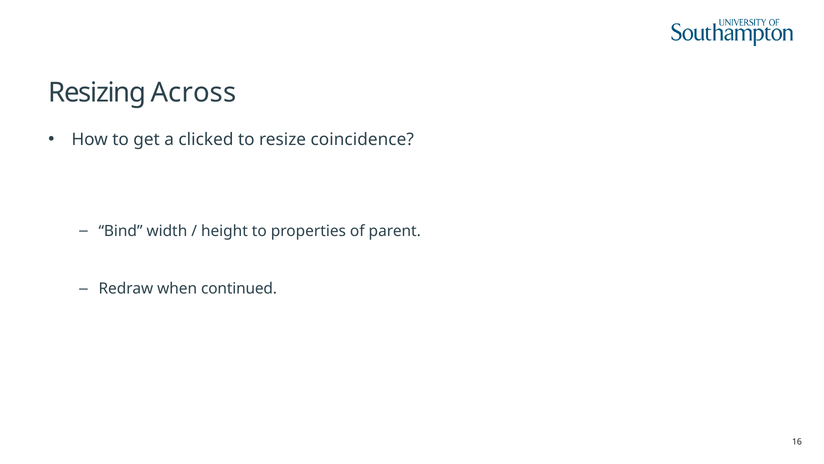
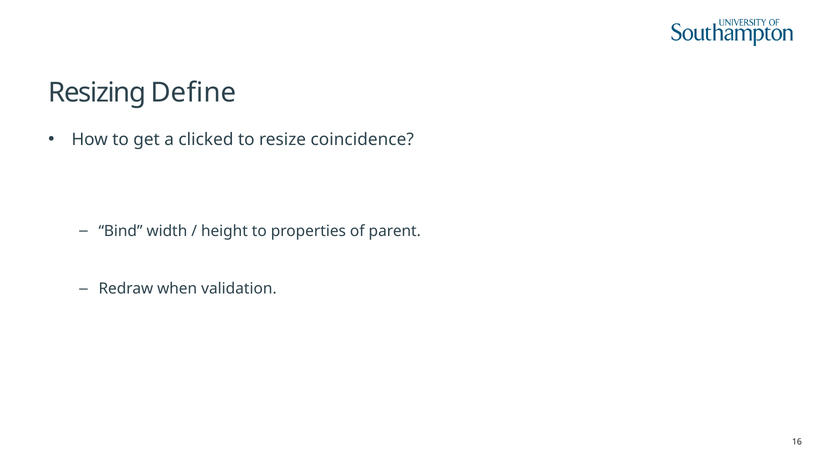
Across: Across -> Define
continued: continued -> validation
